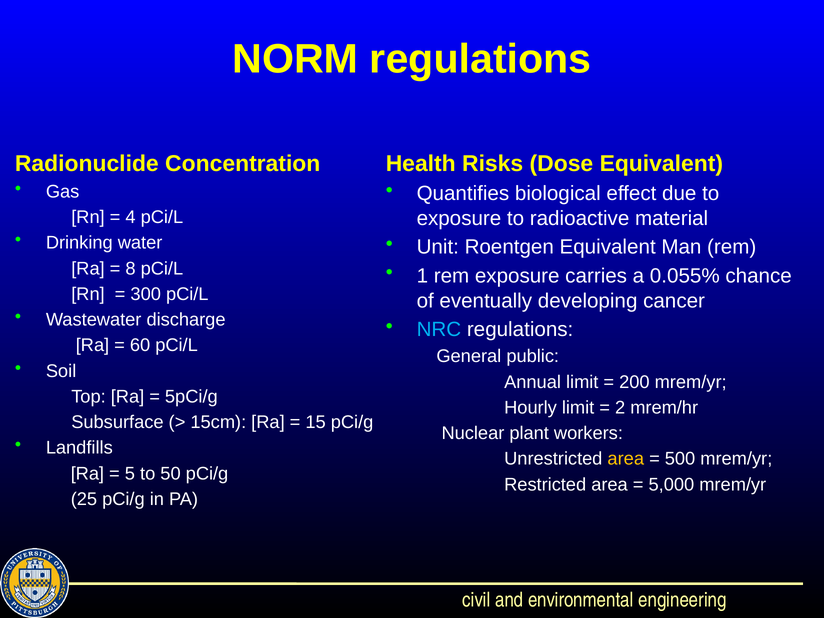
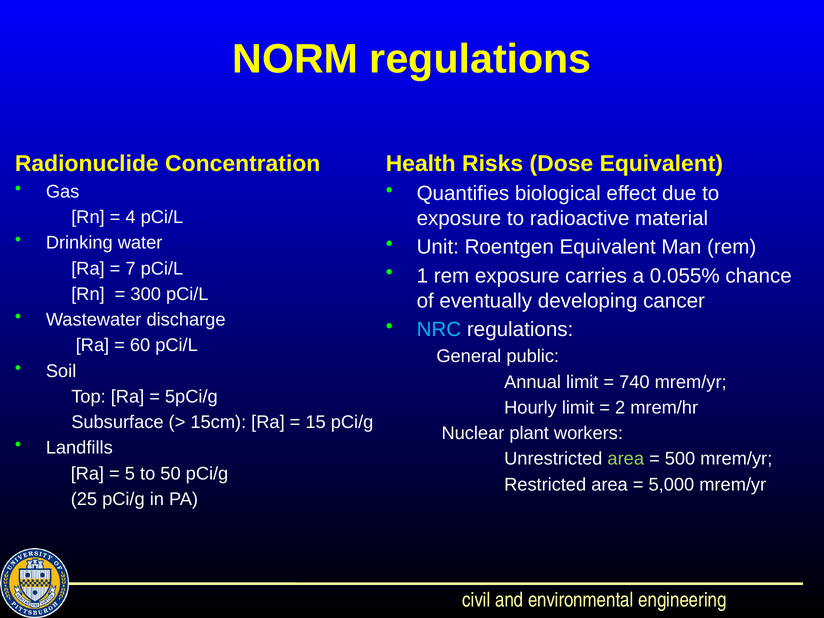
8: 8 -> 7
200: 200 -> 740
area at (626, 459) colour: yellow -> light green
